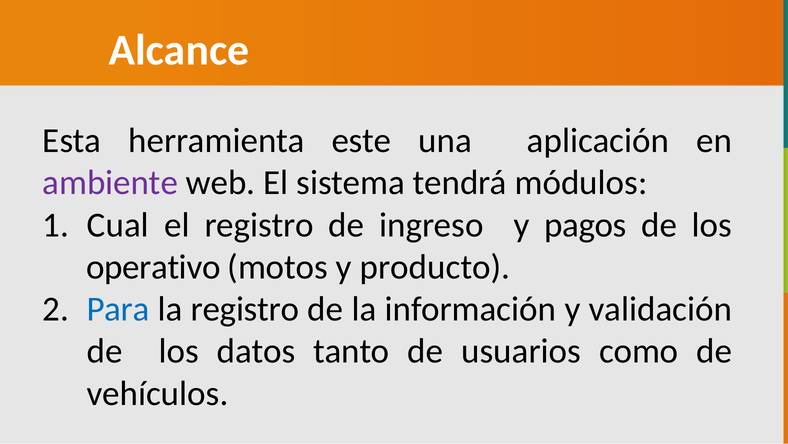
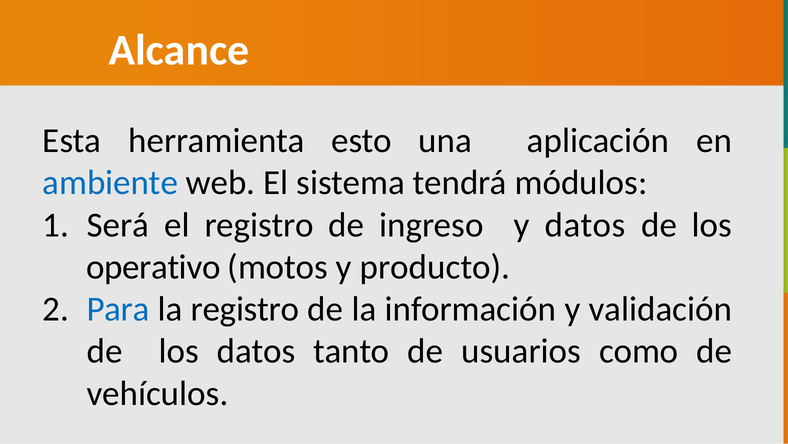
este: este -> esto
ambiente colour: purple -> blue
Cual: Cual -> Será
y pagos: pagos -> datos
